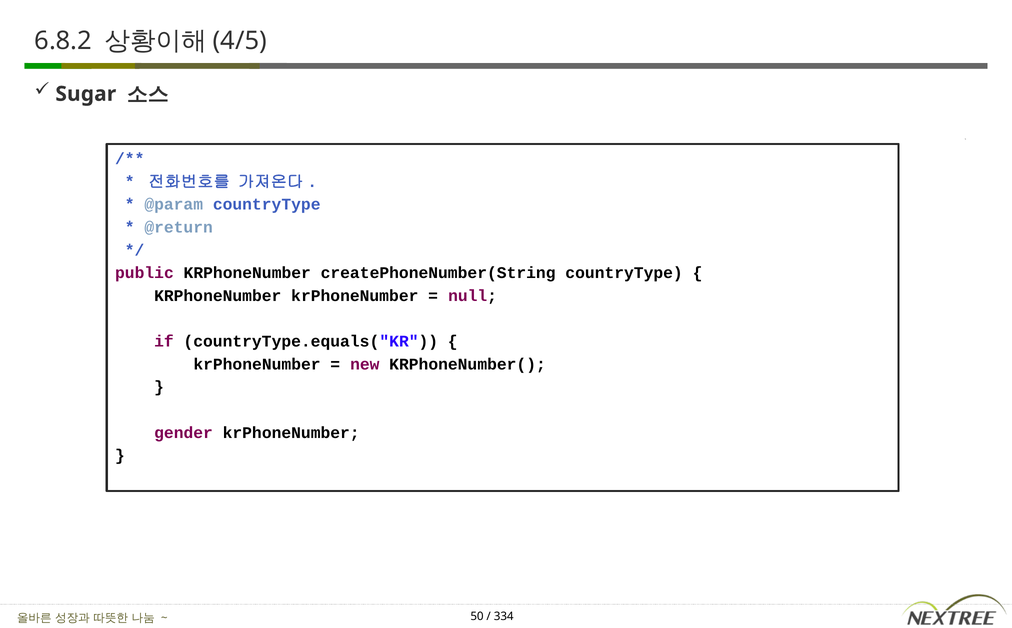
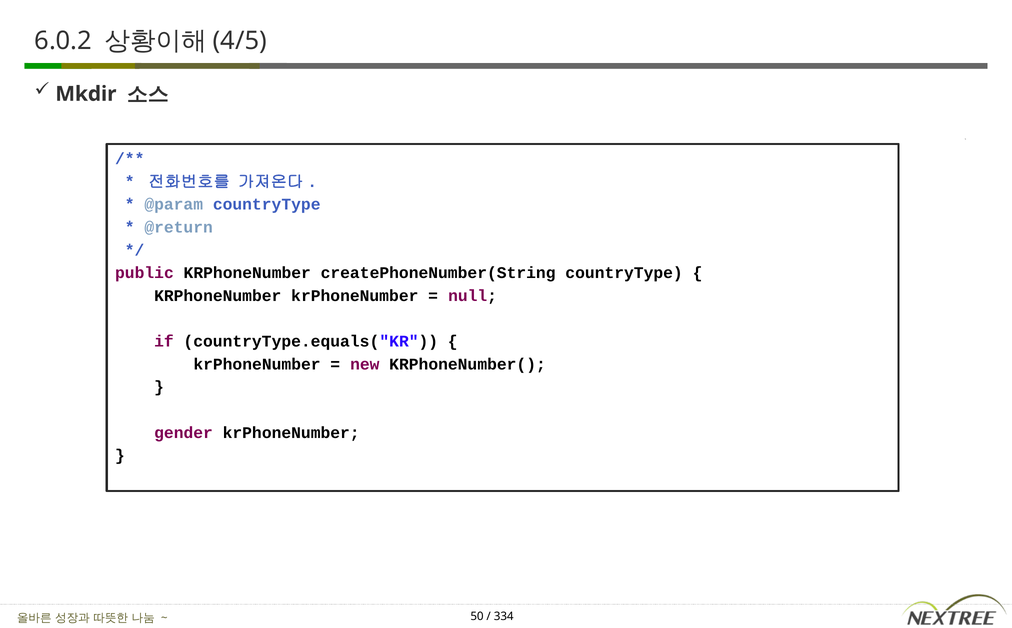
6.8.2: 6.8.2 -> 6.0.2
Sugar: Sugar -> Mkdir
